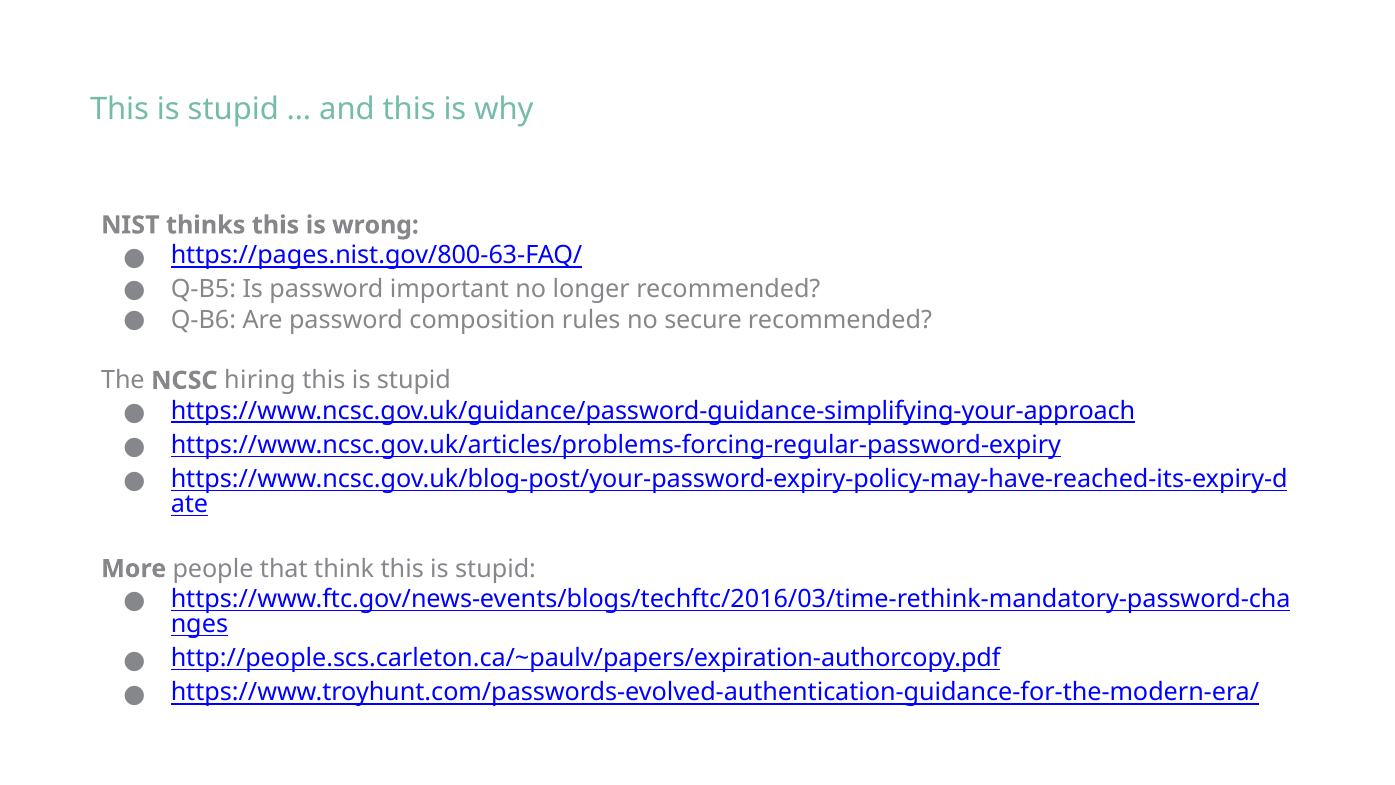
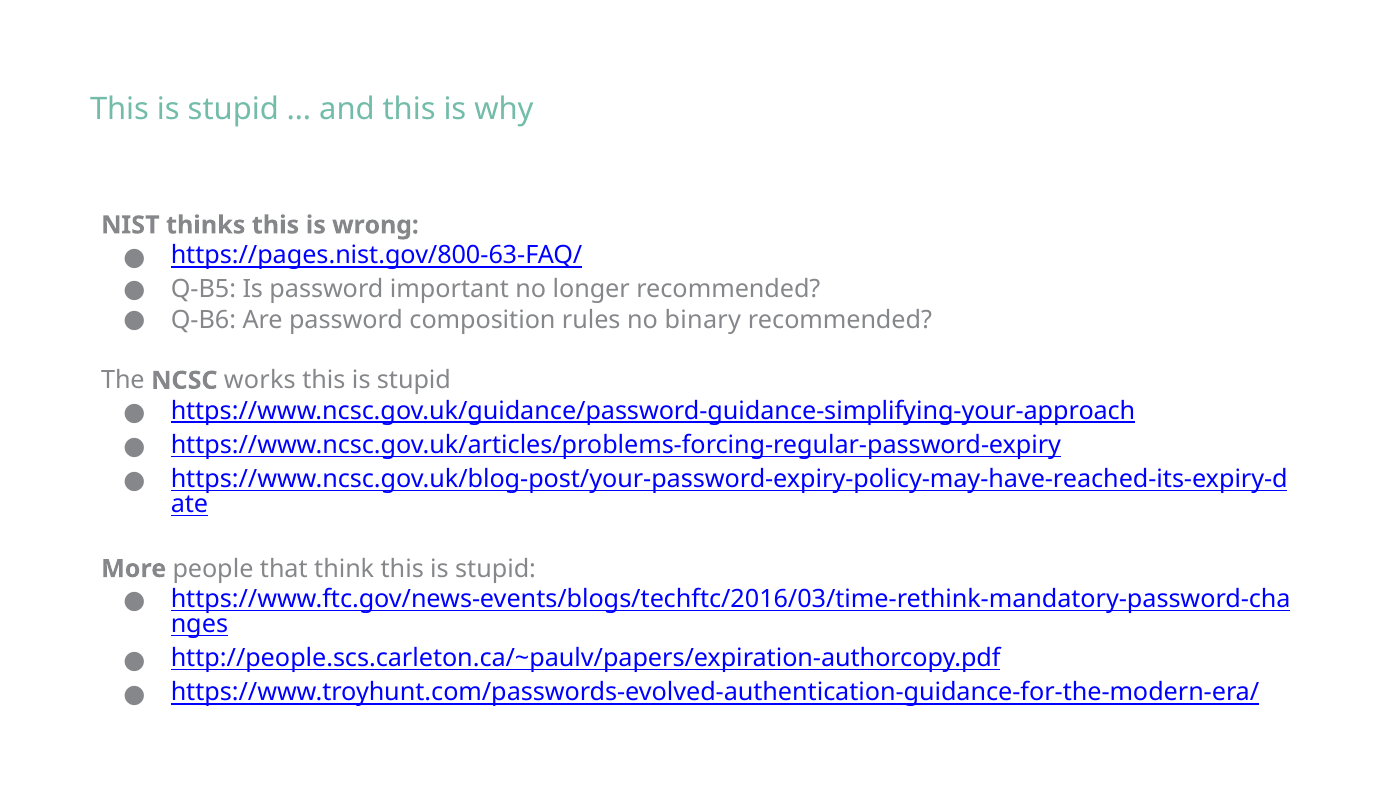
secure: secure -> binary
hiring: hiring -> works
